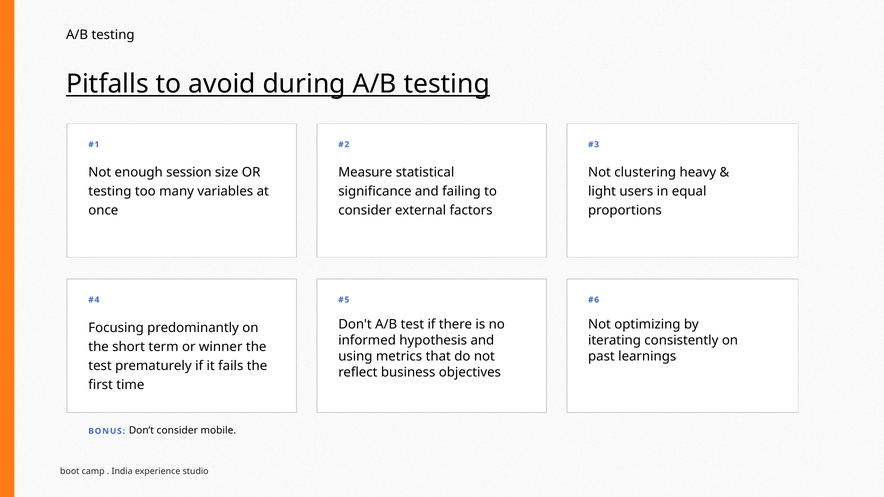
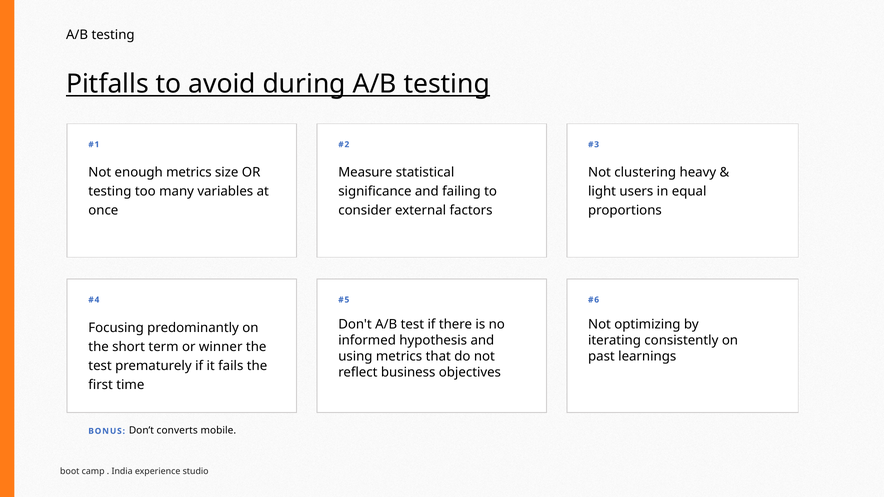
enough session: session -> metrics
Don’t consider: consider -> converts
